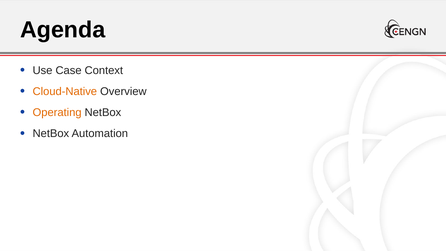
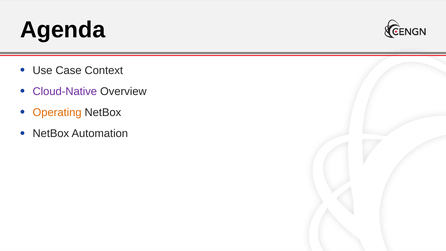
Cloud-Native colour: orange -> purple
